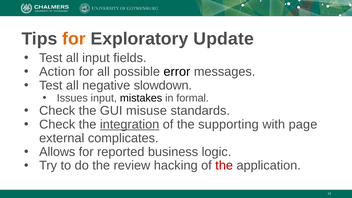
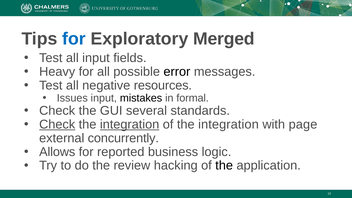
for at (74, 39) colour: orange -> blue
Update: Update -> Merged
Action: Action -> Heavy
slowdown: slowdown -> resources
misuse: misuse -> several
Check at (57, 124) underline: none -> present
of the supporting: supporting -> integration
complicates: complicates -> concurrently
the at (224, 166) colour: red -> black
